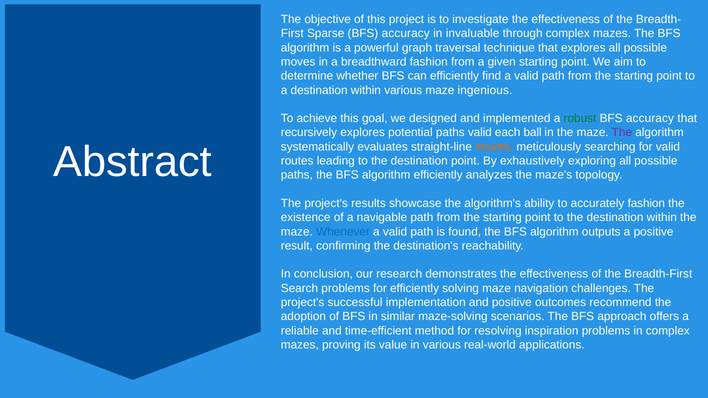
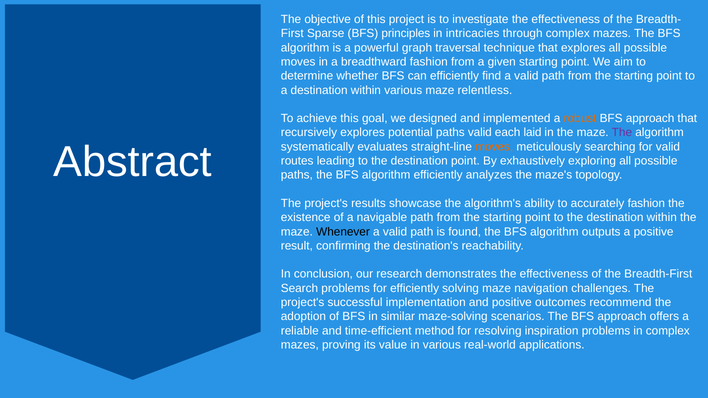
accuracy at (406, 34): accuracy -> principles
invaluable: invaluable -> intricacies
ingenious: ingenious -> relentless
robust colour: green -> orange
accuracy at (650, 119): accuracy -> approach
ball: ball -> laid
Whenever colour: blue -> black
